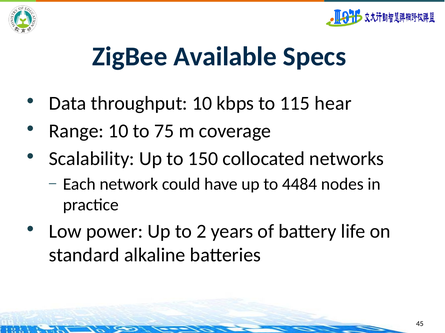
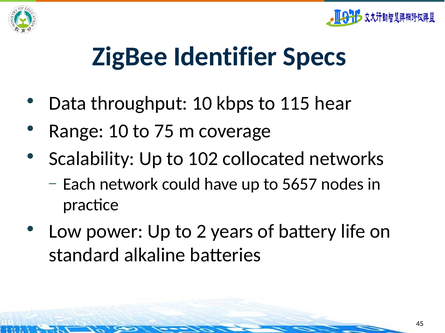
Available: Available -> Identifier
150: 150 -> 102
4484: 4484 -> 5657
